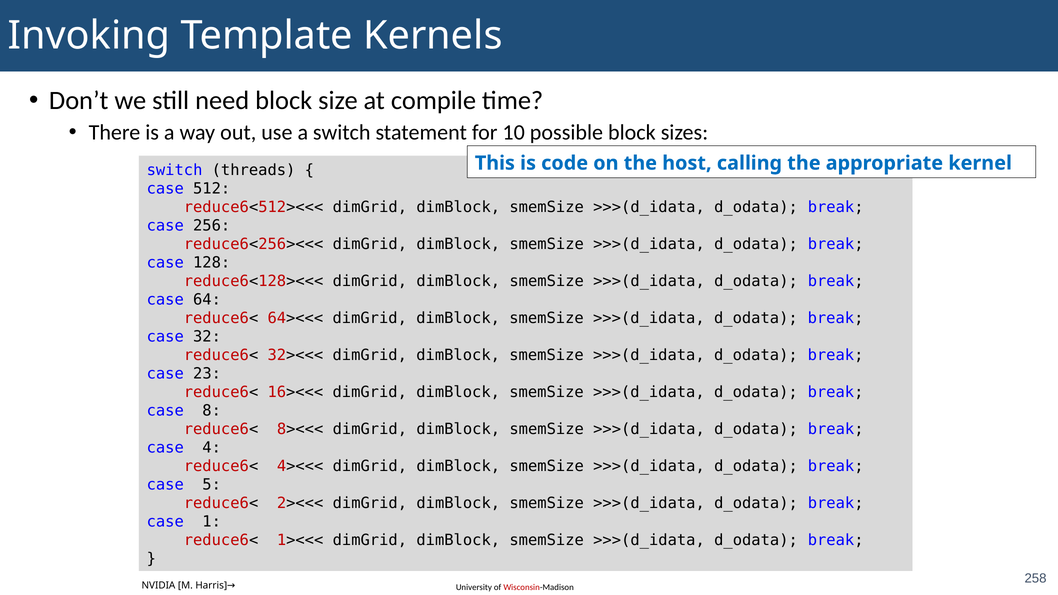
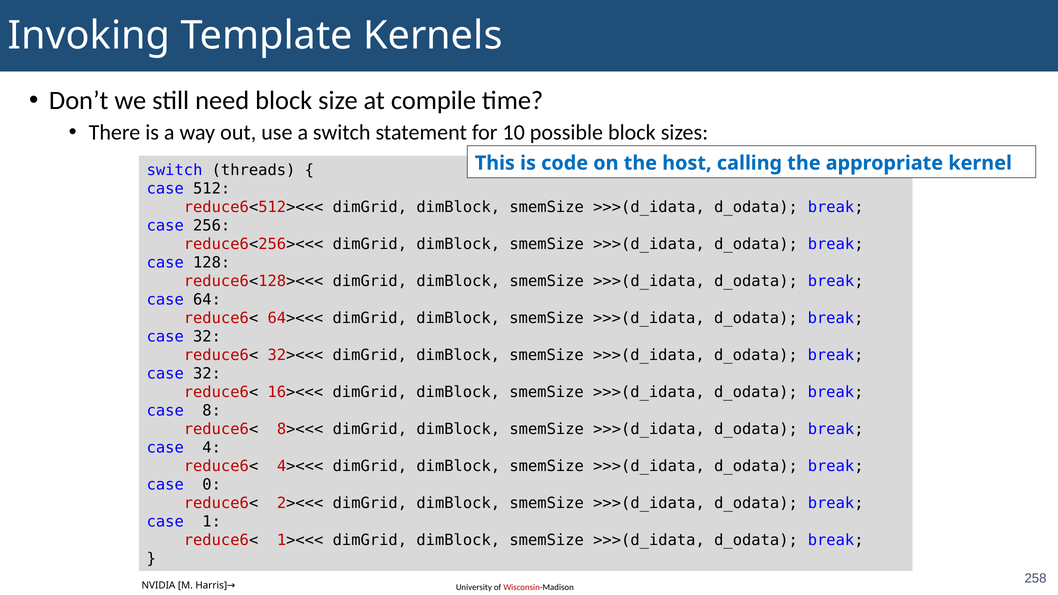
23 at (207, 374): 23 -> 32
5: 5 -> 0
